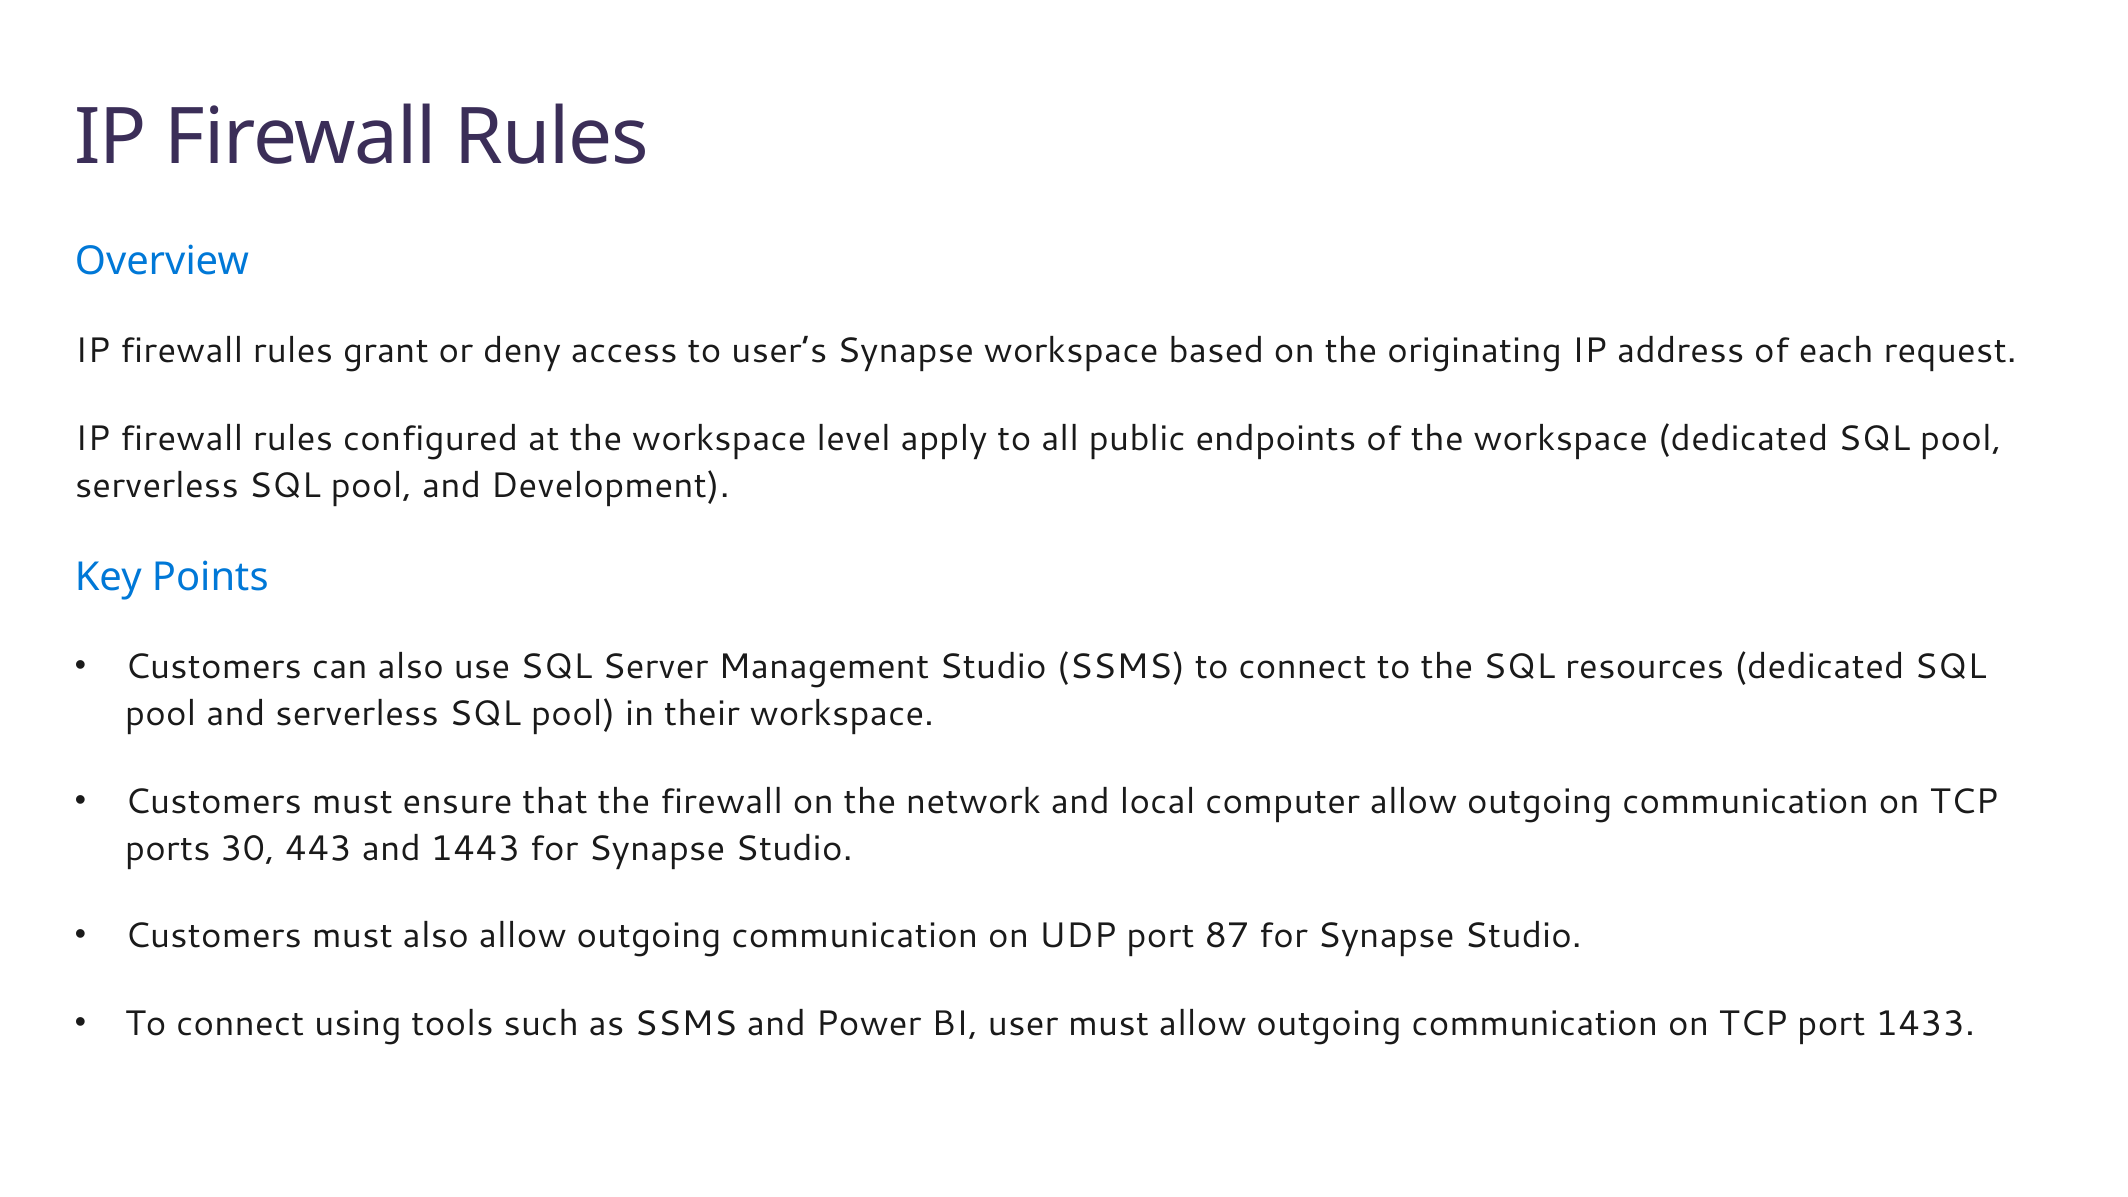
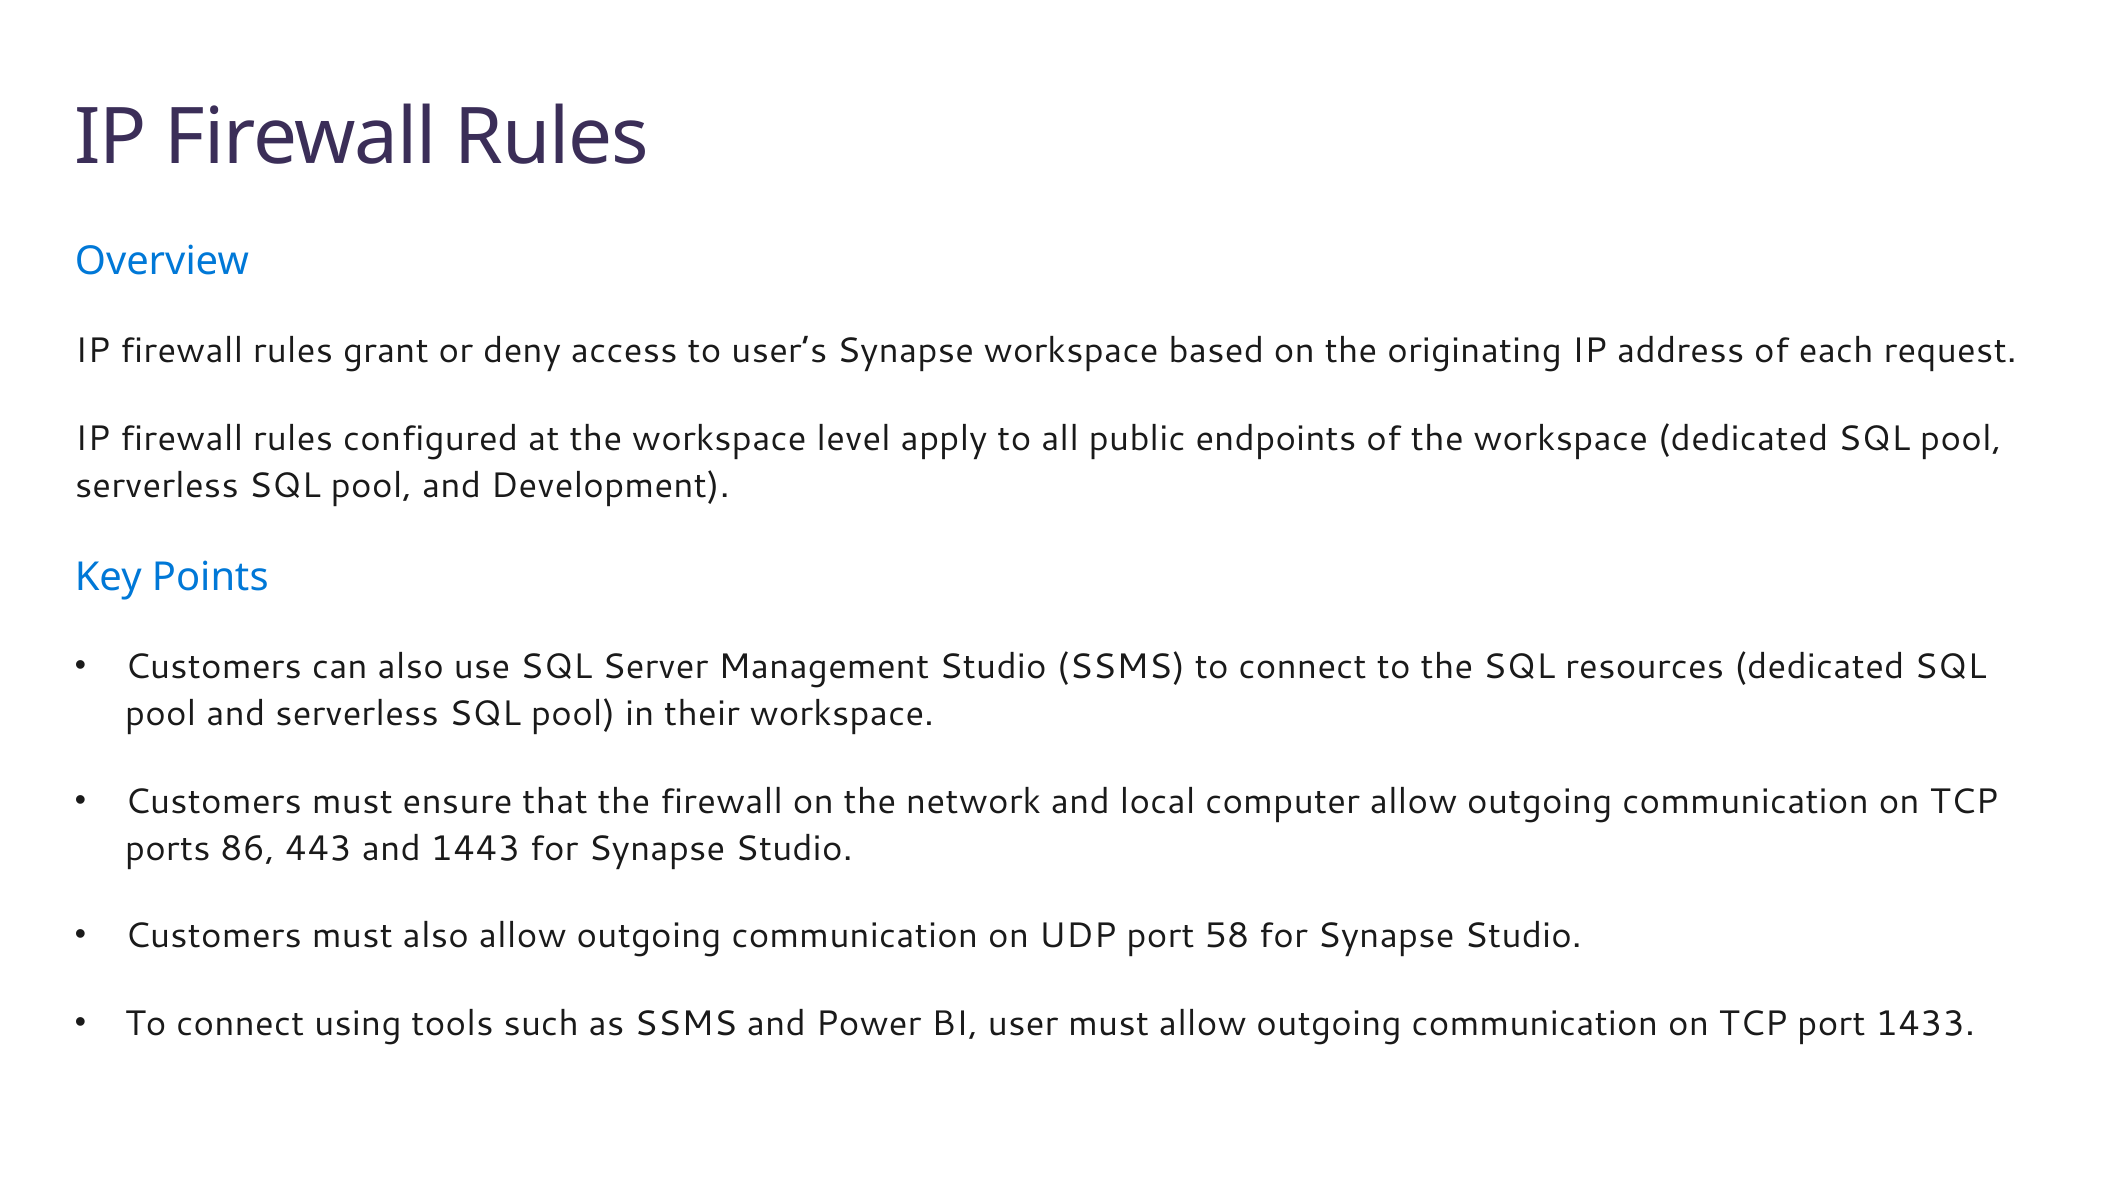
30: 30 -> 86
87: 87 -> 58
